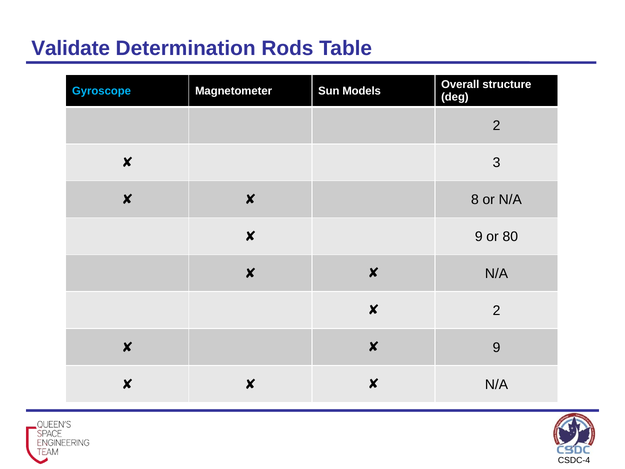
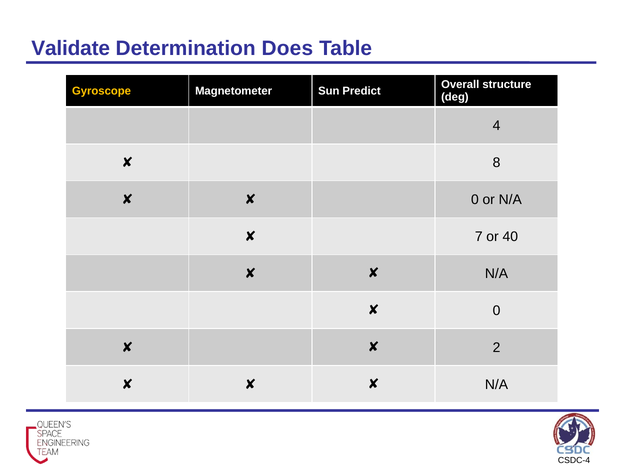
Rods: Rods -> Does
Gyroscope colour: light blue -> yellow
Models: Models -> Predict
2 at (497, 126): 2 -> 4
3: 3 -> 8
8 at (475, 200): 8 -> 0
9 at (479, 237): 9 -> 7
80: 80 -> 40
2 at (497, 310): 2 -> 0
9 at (497, 347): 9 -> 2
